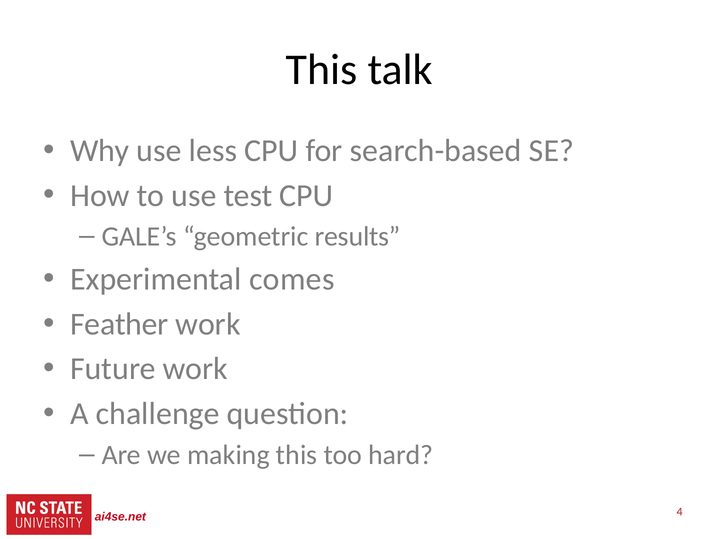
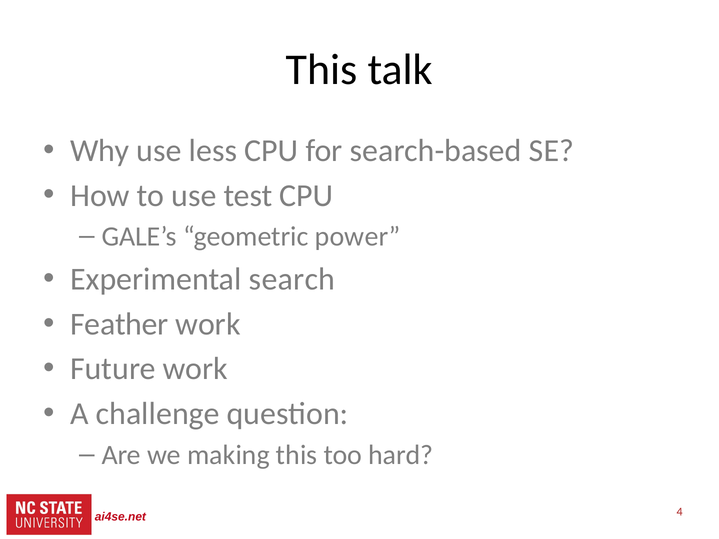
results: results -> power
comes: comes -> search
